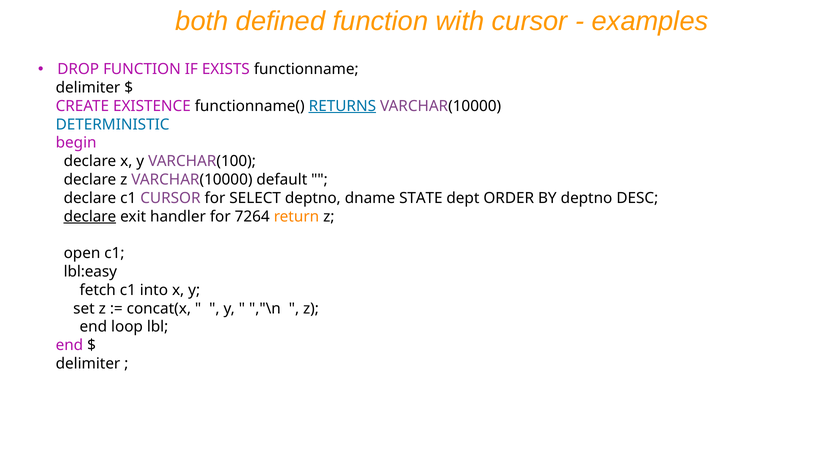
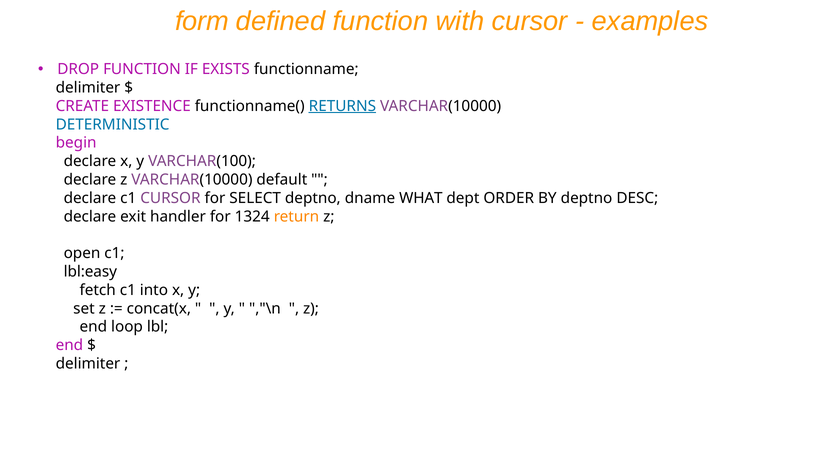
both: both -> form
STATE: STATE -> WHAT
declare at (90, 216) underline: present -> none
7264: 7264 -> 1324
